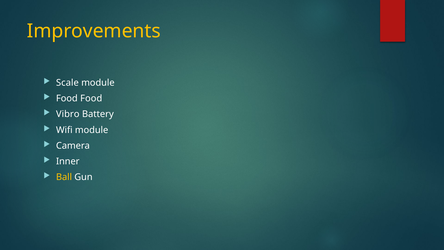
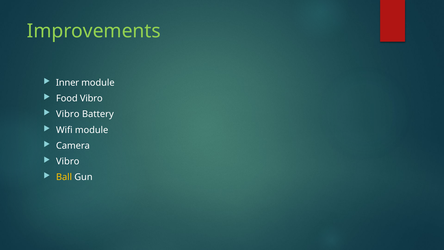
Improvements colour: yellow -> light green
Scale: Scale -> Inner
Food Food: Food -> Vibro
Inner at (68, 161): Inner -> Vibro
